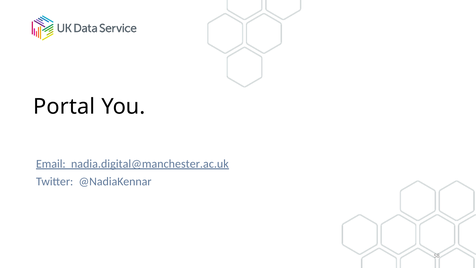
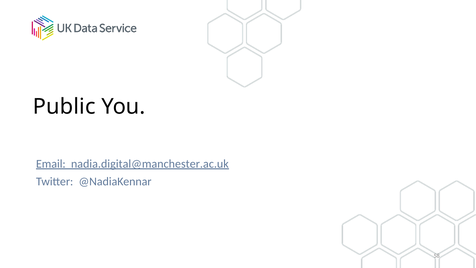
Portal: Portal -> Public
